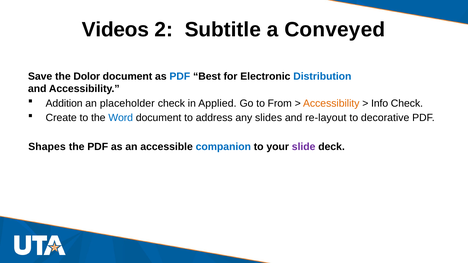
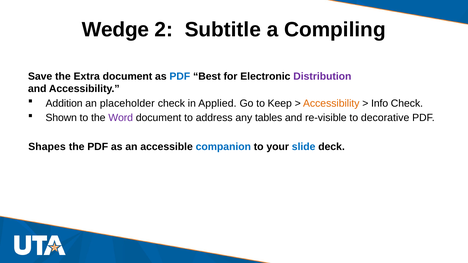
Videos: Videos -> Wedge
Conveyed: Conveyed -> Compiling
Dolor: Dolor -> Extra
Distribution colour: blue -> purple
From: From -> Keep
Create: Create -> Shown
Word colour: blue -> purple
slides: slides -> tables
re-layout: re-layout -> re-visible
slide colour: purple -> blue
